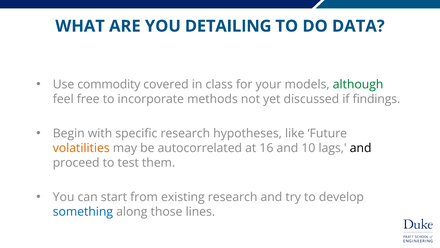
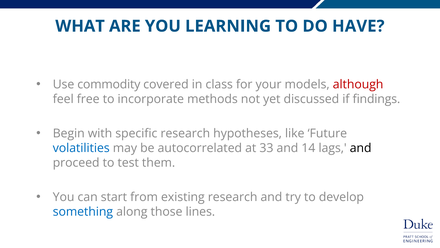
DETAILING: DETAILING -> LEARNING
DATA: DATA -> HAVE
although colour: green -> red
volatilities colour: orange -> blue
16: 16 -> 33
10: 10 -> 14
